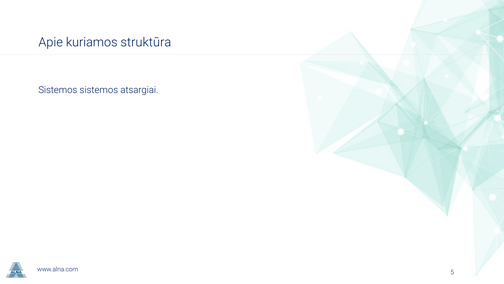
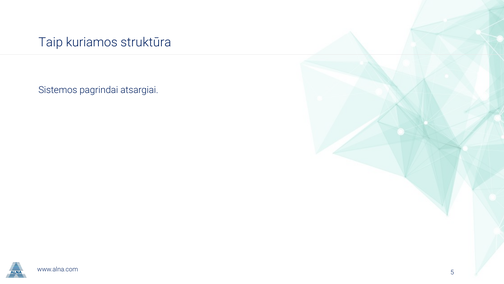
Apie: Apie -> Taip
Sistemos sistemos: sistemos -> pagrindai
